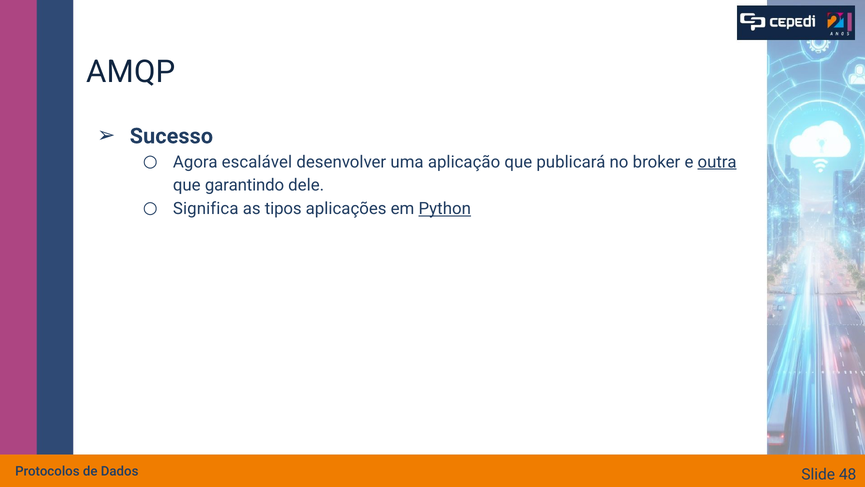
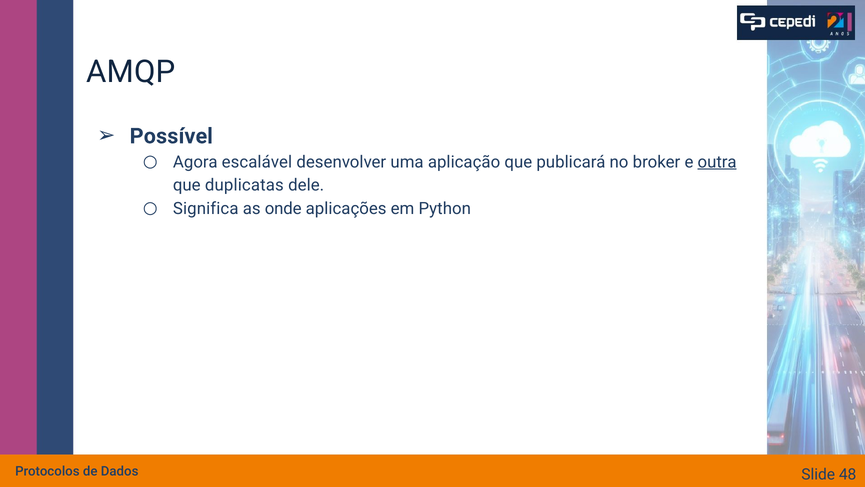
Sucesso: Sucesso -> Possível
garantindo: garantindo -> duplicatas
tipos: tipos -> onde
Python underline: present -> none
